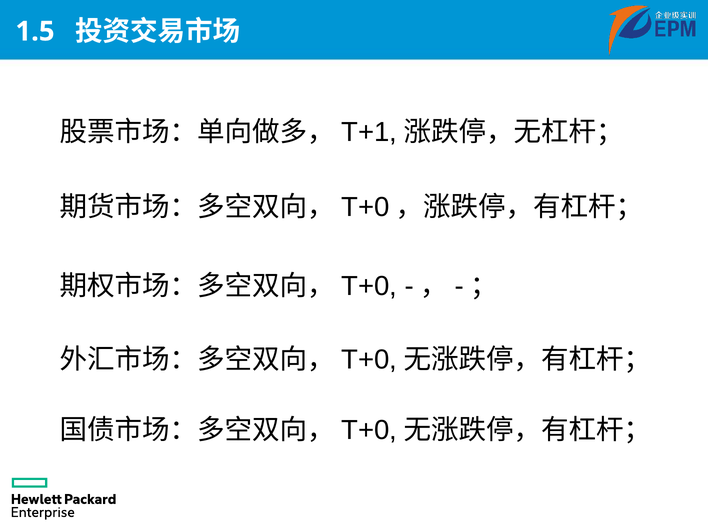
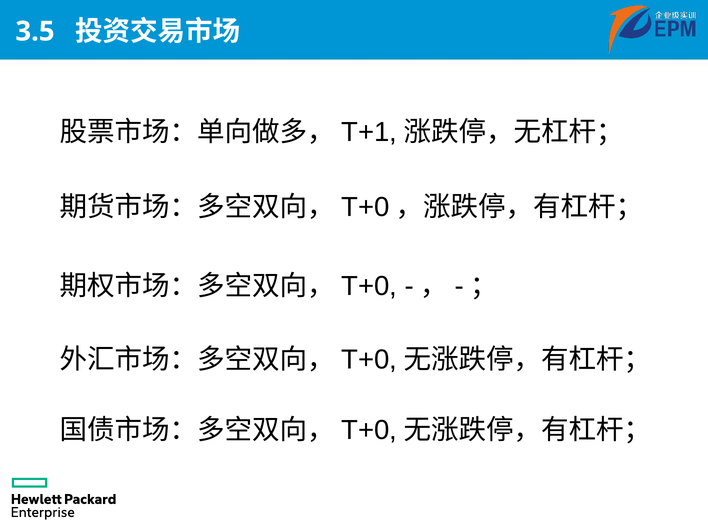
1.5: 1.5 -> 3.5
